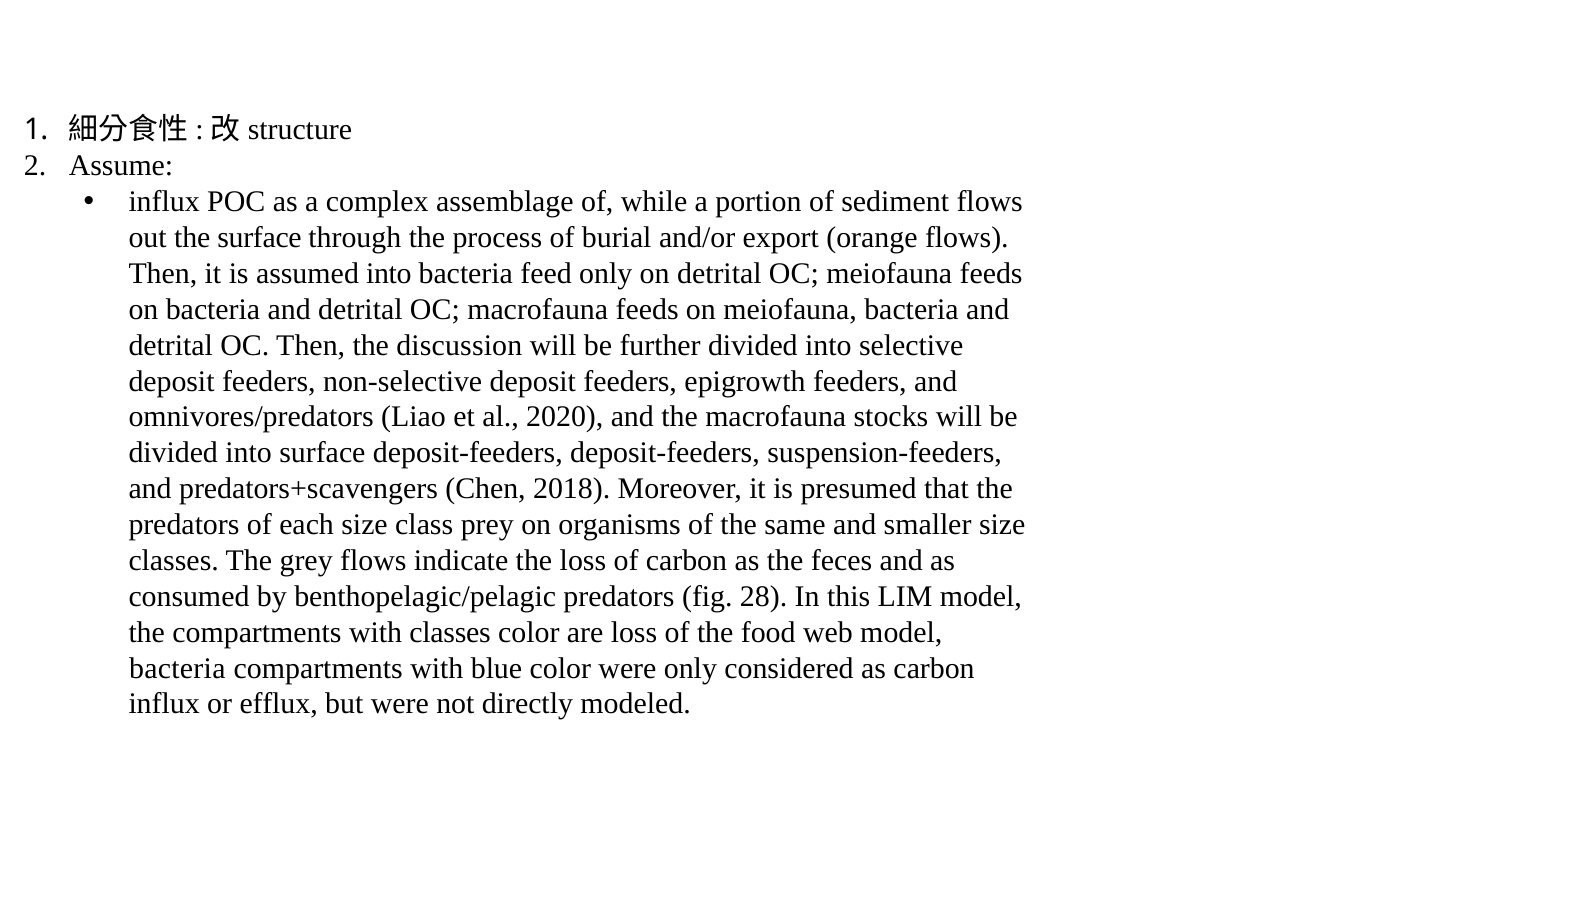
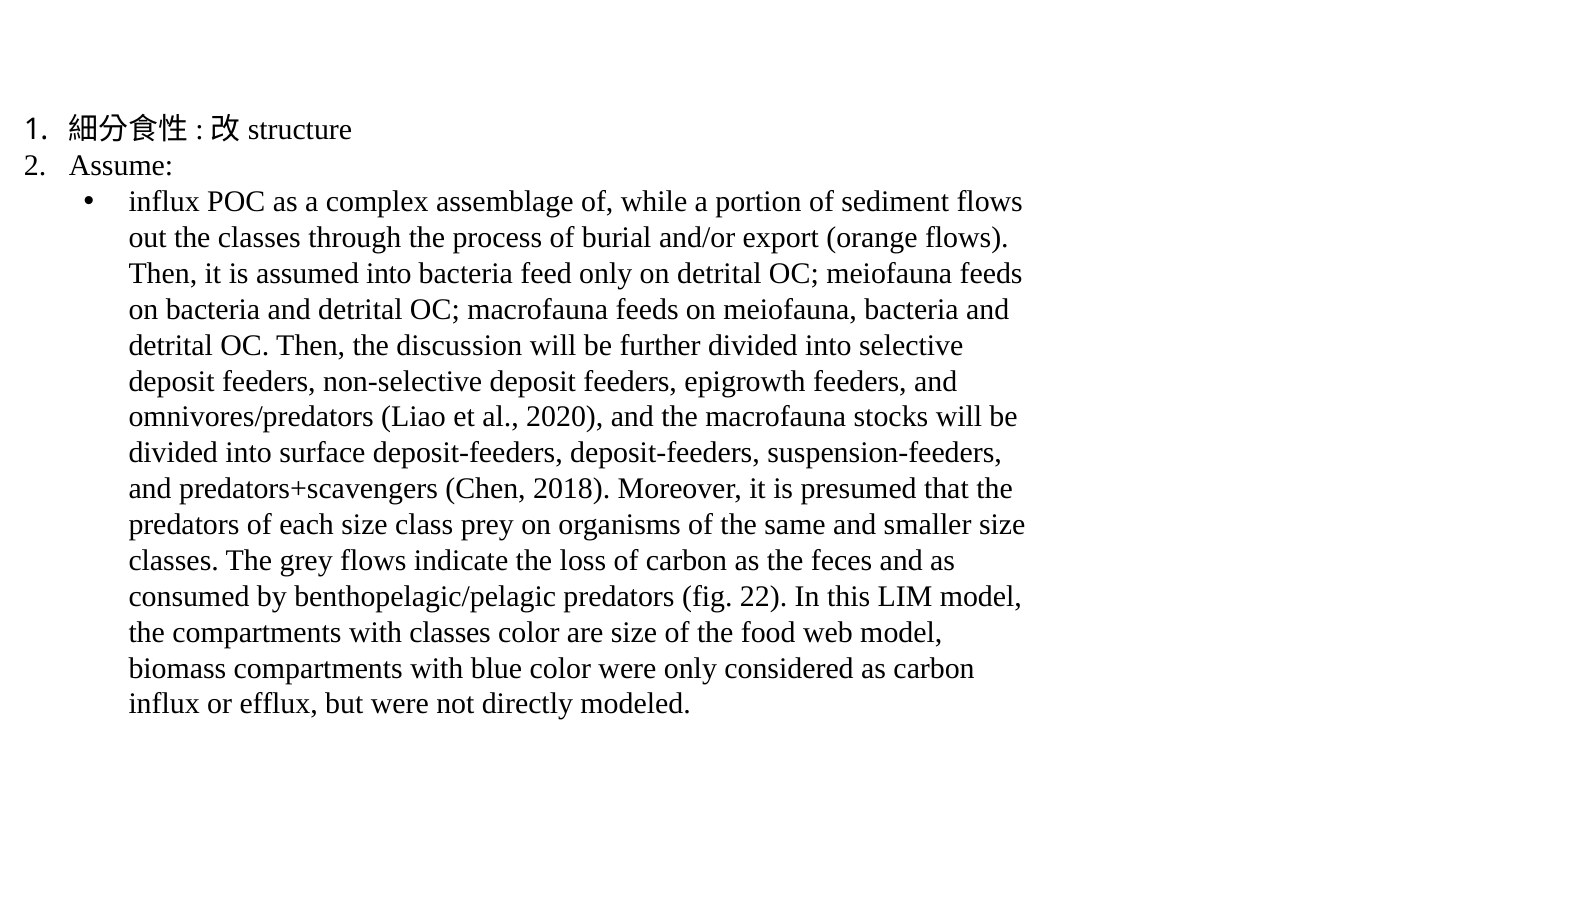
the surface: surface -> classes
28: 28 -> 22
are loss: loss -> size
bacteria at (177, 668): bacteria -> biomass
